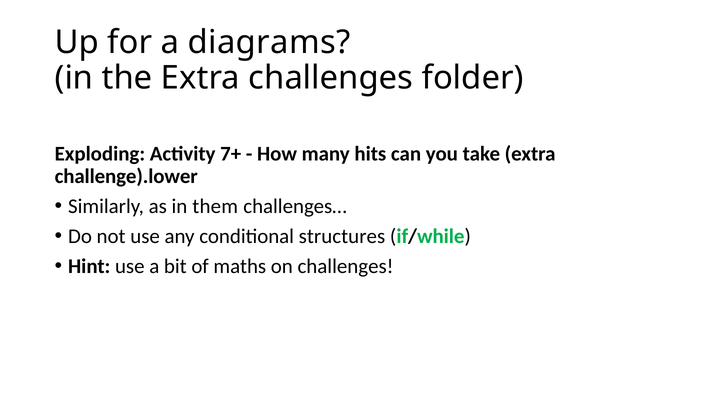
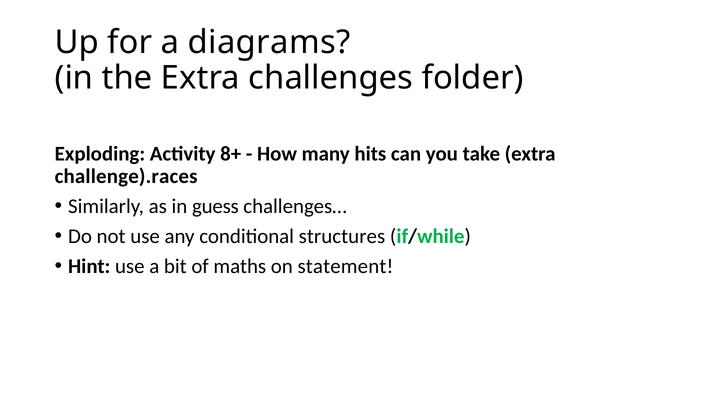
7+: 7+ -> 8+
challenge).lower: challenge).lower -> challenge).races
them: them -> guess
on challenges: challenges -> statement
